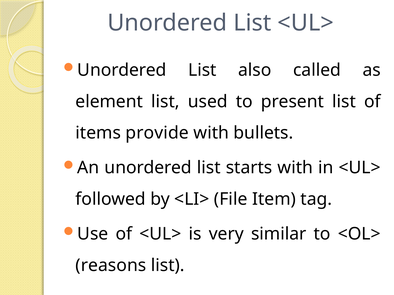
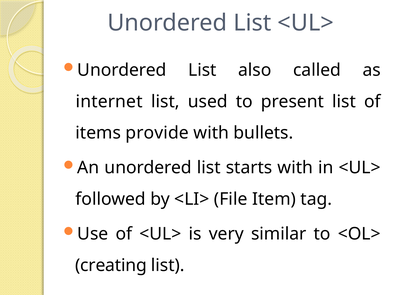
element: element -> internet
reasons: reasons -> creating
